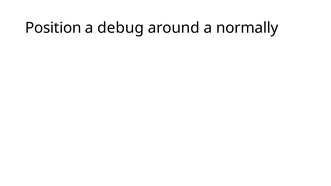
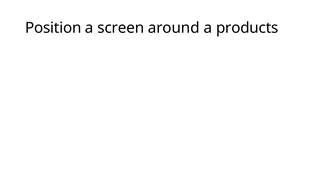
debug: debug -> screen
normally: normally -> products
